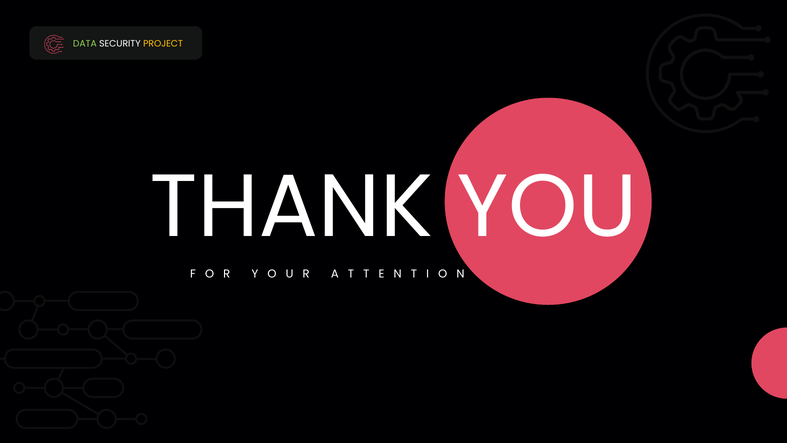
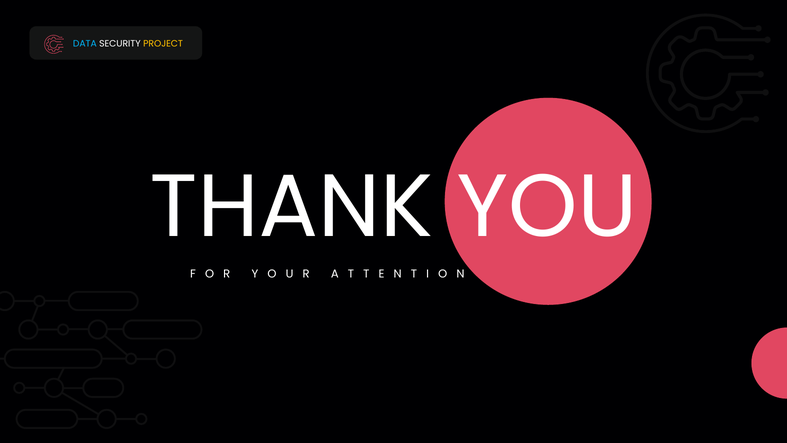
DATA colour: light green -> light blue
